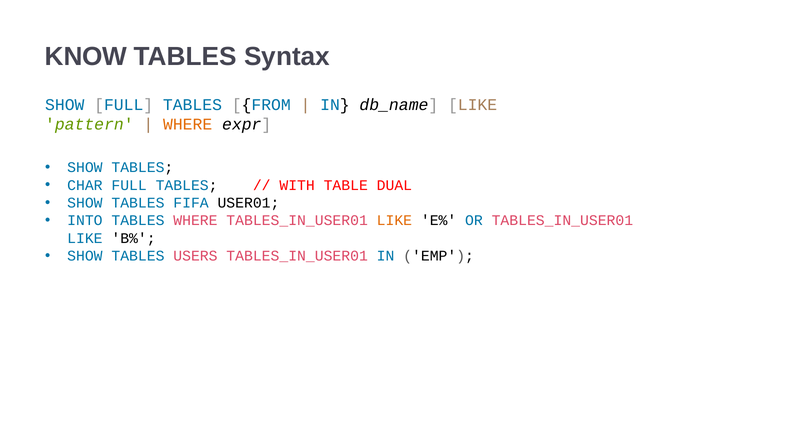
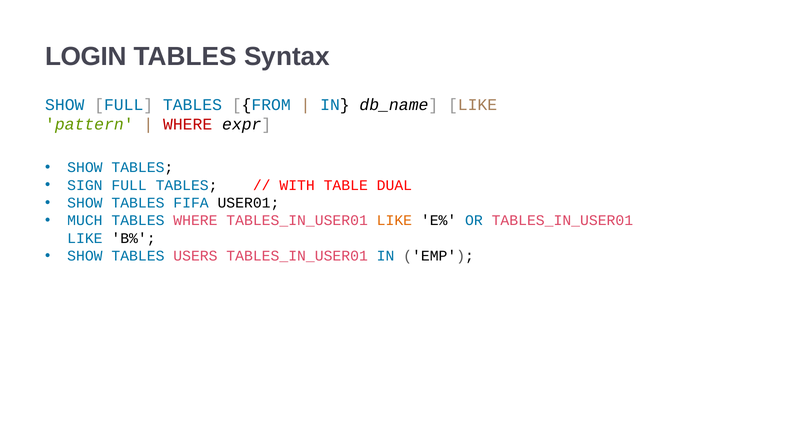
KNOW: KNOW -> LOGIN
WHERE at (188, 124) colour: orange -> red
CHAR: CHAR -> SIGN
INTO: INTO -> MUCH
